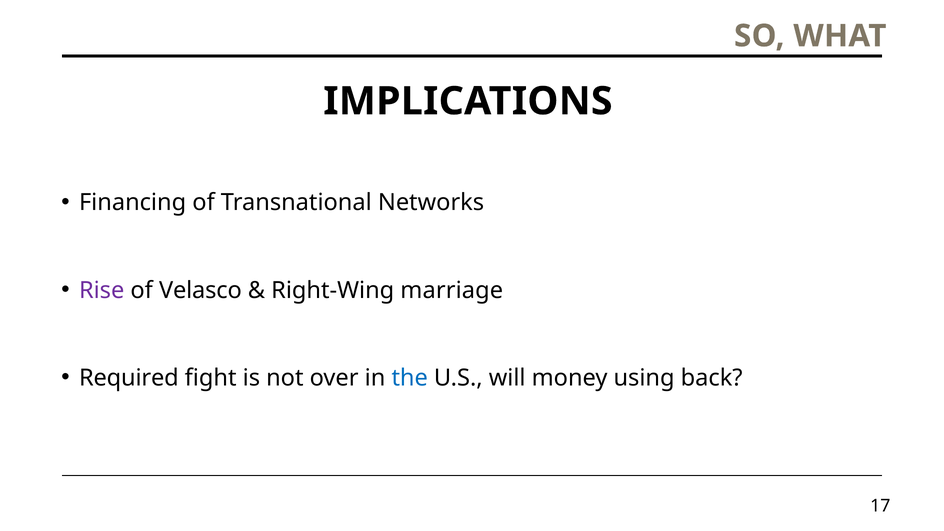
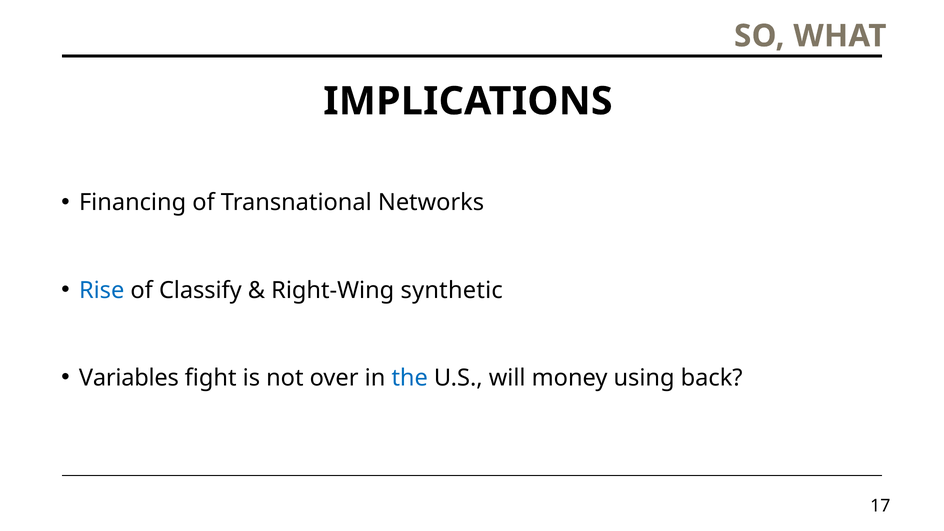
Rise colour: purple -> blue
Velasco: Velasco -> Classify
marriage: marriage -> synthetic
Required: Required -> Variables
